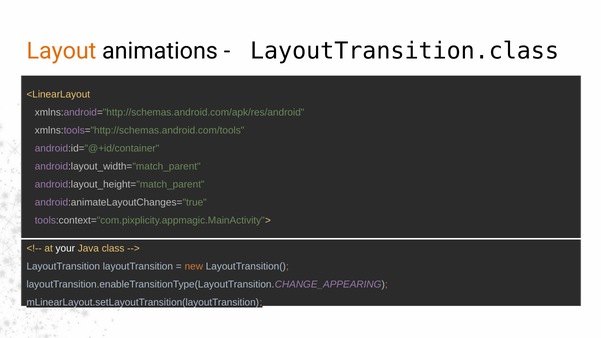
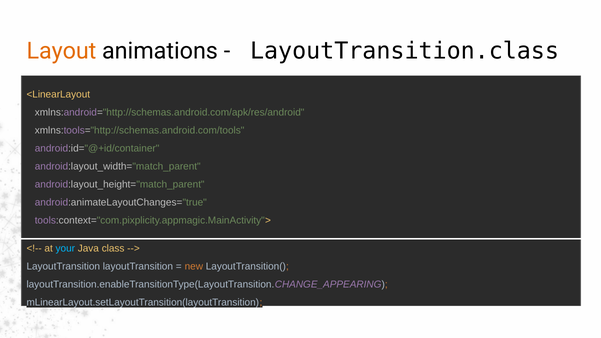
your colour: white -> light blue
